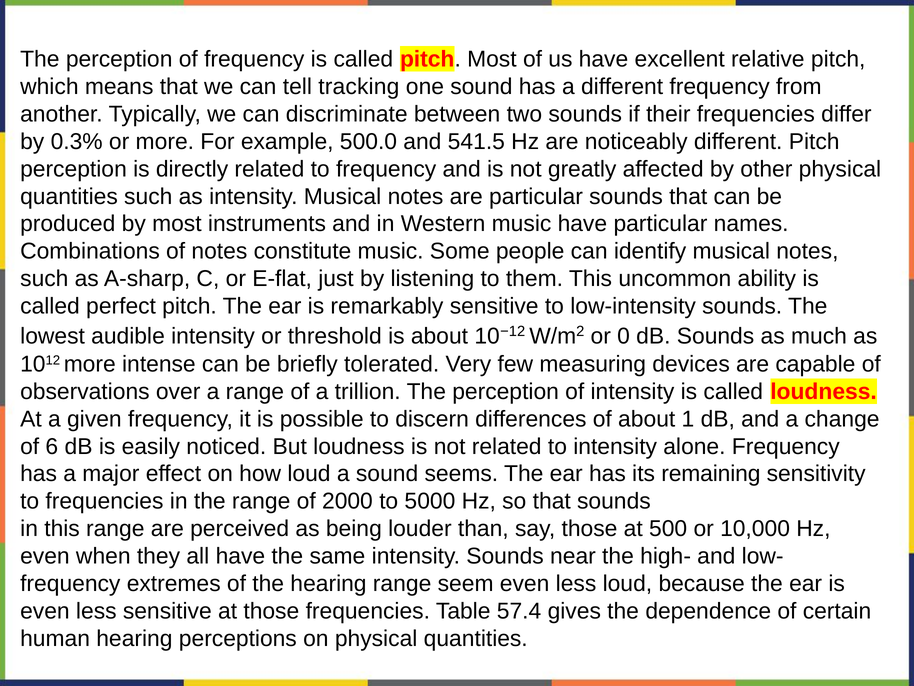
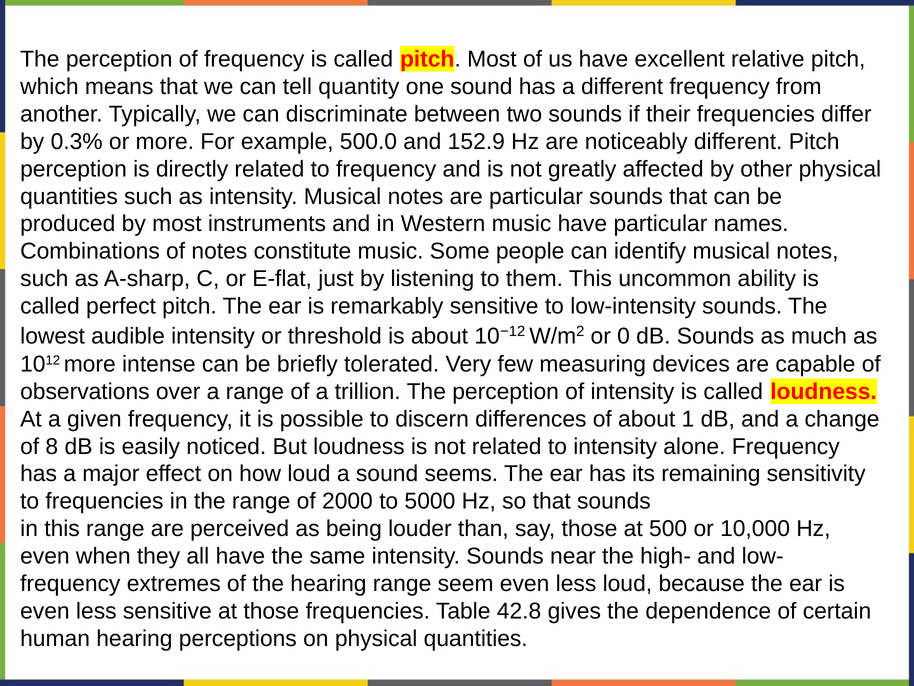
tracking: tracking -> quantity
541.5: 541.5 -> 152.9
6: 6 -> 8
57.4: 57.4 -> 42.8
